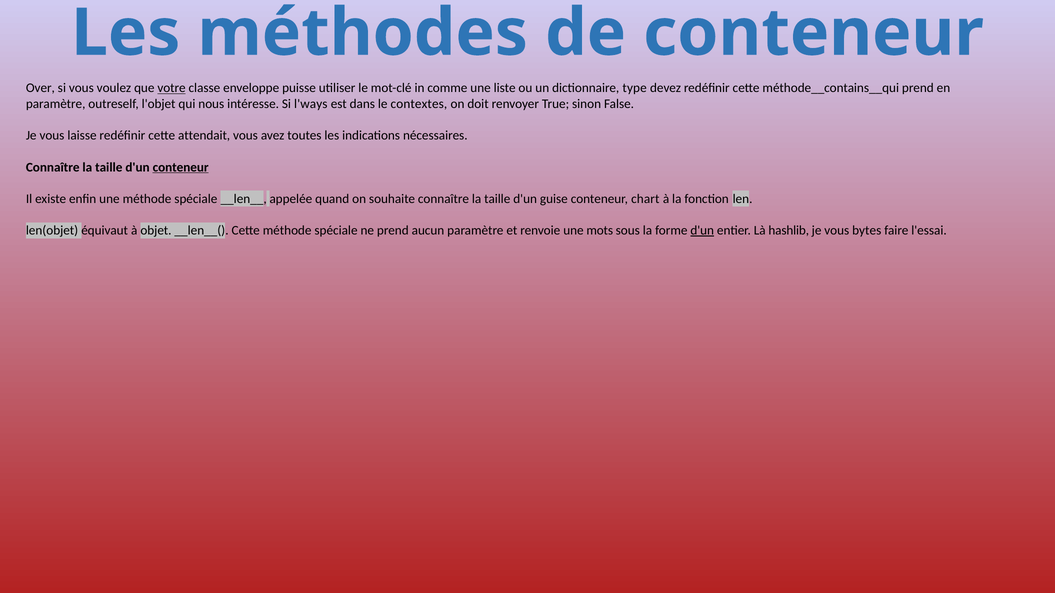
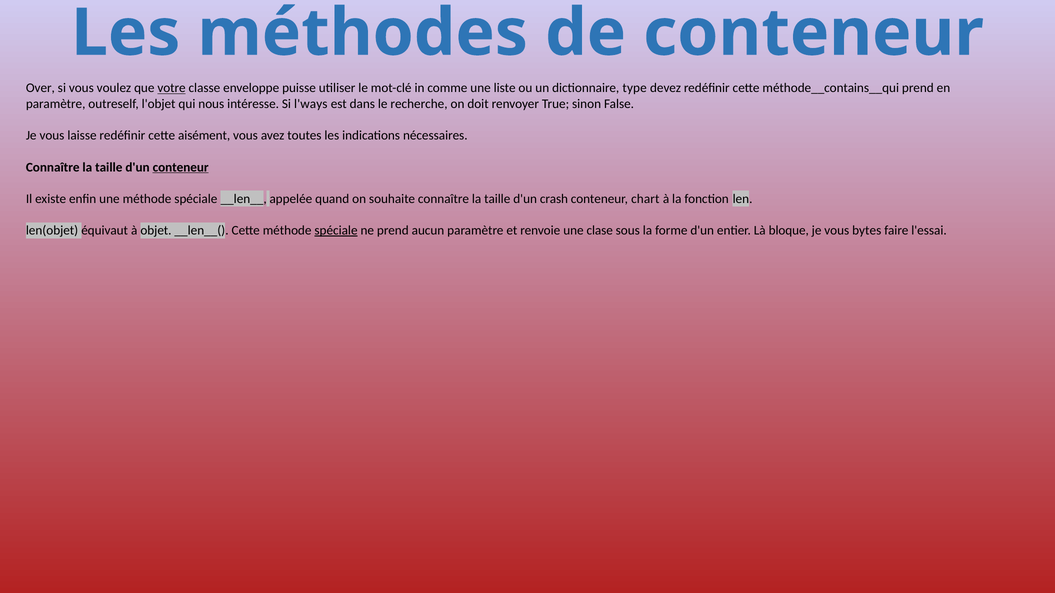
contextes: contextes -> recherche
attendait: attendait -> aisément
guise: guise -> crash
spéciale at (336, 231) underline: none -> present
mots: mots -> clase
d'un at (702, 231) underline: present -> none
hashlib: hashlib -> bloque
